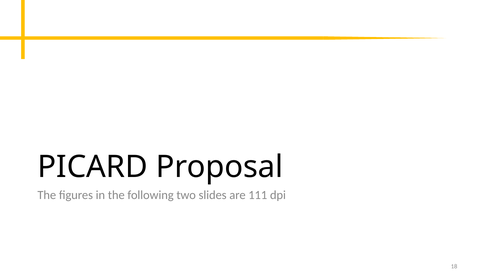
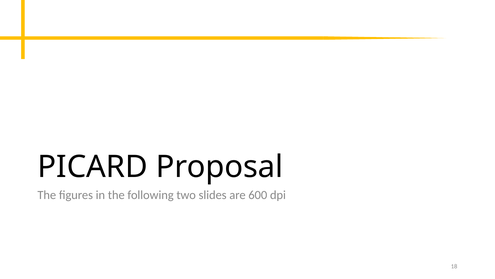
111: 111 -> 600
